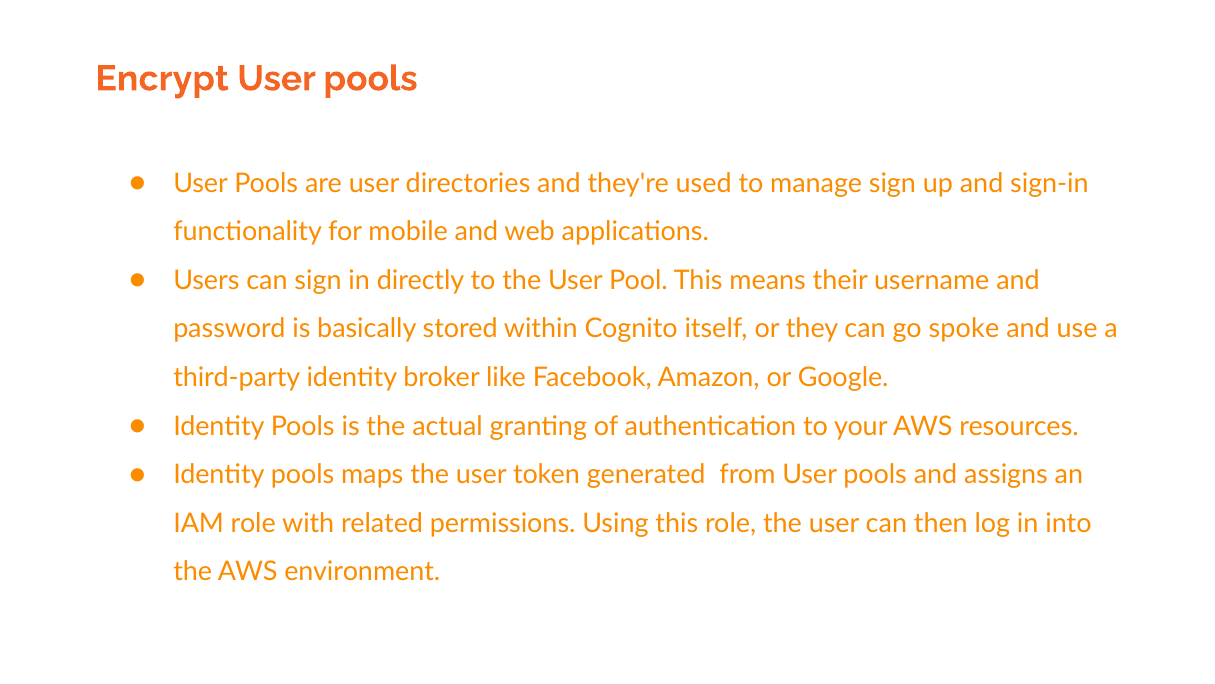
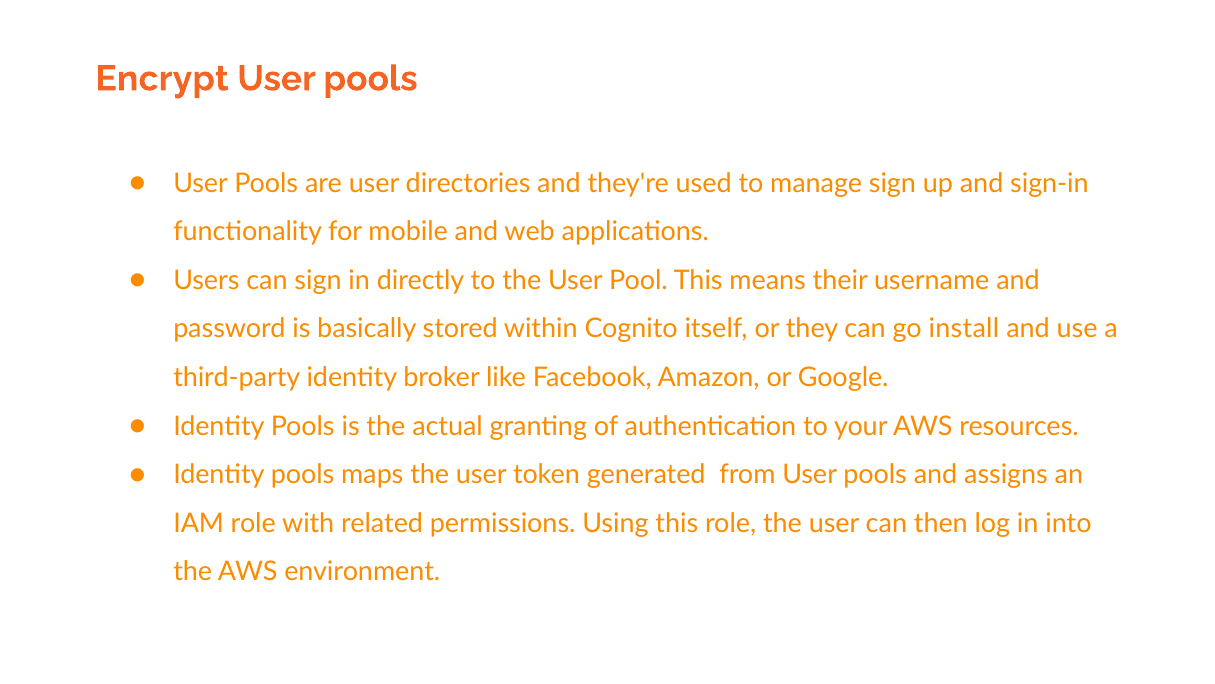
spoke: spoke -> install
